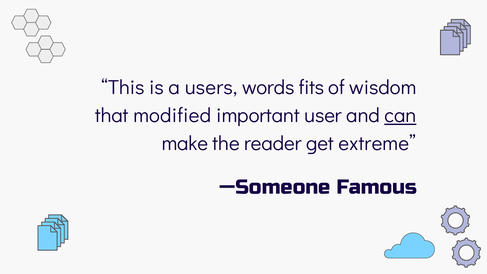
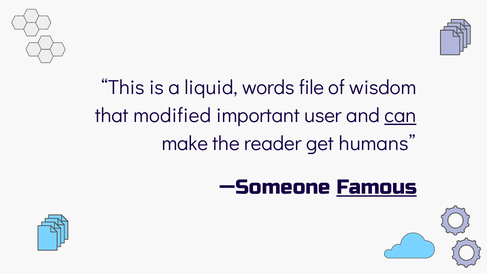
users: users -> liquid
fits: fits -> file
extreme: extreme -> humans
Famous underline: none -> present
